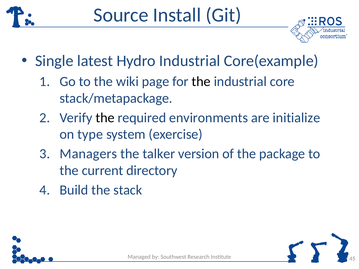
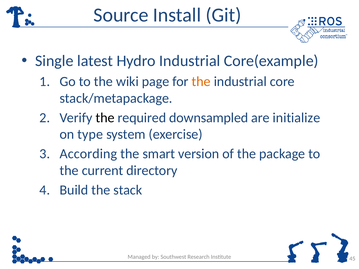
the at (201, 82) colour: black -> orange
environments: environments -> downsampled
Managers: Managers -> According
talker: talker -> smart
